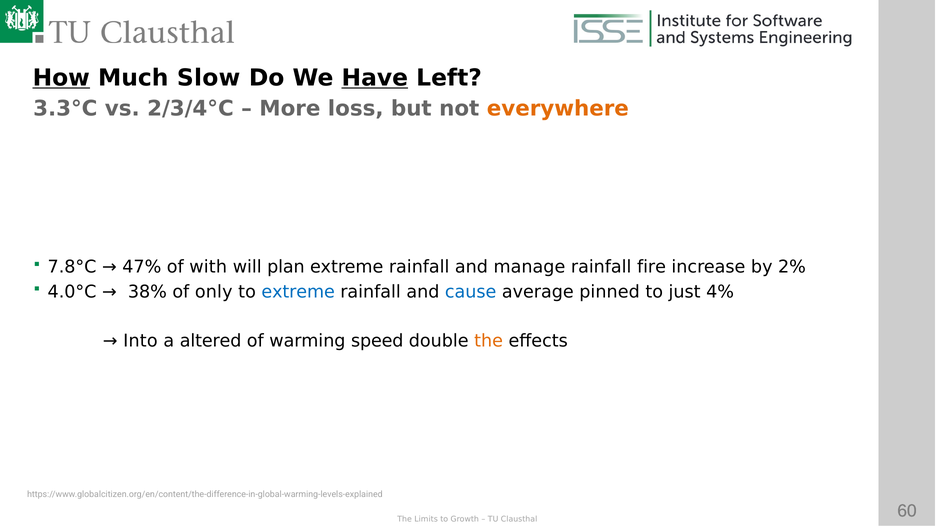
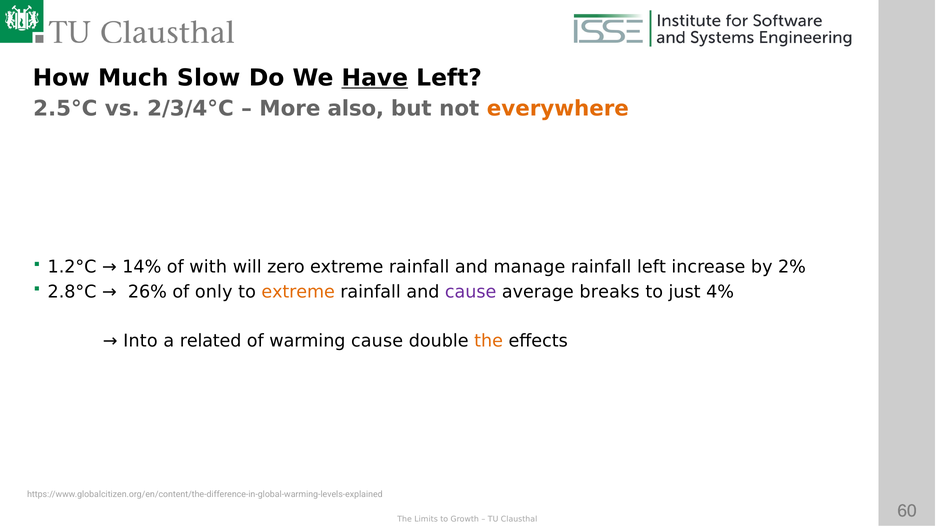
How underline: present -> none
3.3°C: 3.3°C -> 2.5°C
loss: loss -> also
7.8°C: 7.8°C -> 1.2°C
47%: 47% -> 14%
plan: plan -> zero
rainfall fire: fire -> left
4.0°C: 4.0°C -> 2.8°C
38%: 38% -> 26%
extreme at (298, 291) colour: blue -> orange
cause at (471, 291) colour: blue -> purple
pinned: pinned -> breaks
altered: altered -> related
warming speed: speed -> cause
